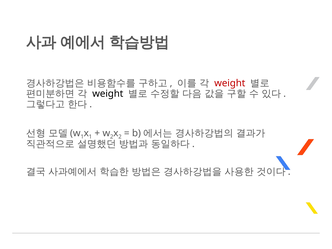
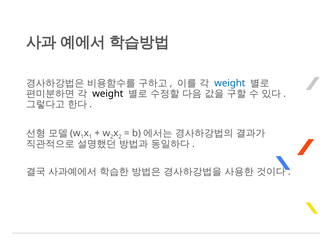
weight at (230, 83) colour: red -> blue
